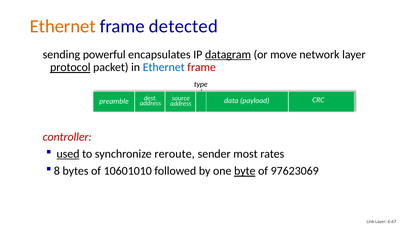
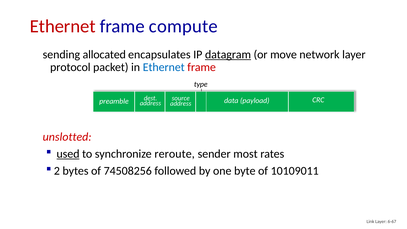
Ethernet at (63, 26) colour: orange -> red
detected: detected -> compute
powerful: powerful -> allocated
protocol underline: present -> none
controller: controller -> unslotted
8: 8 -> 2
10601010: 10601010 -> 74508256
byte underline: present -> none
97623069: 97623069 -> 10109011
